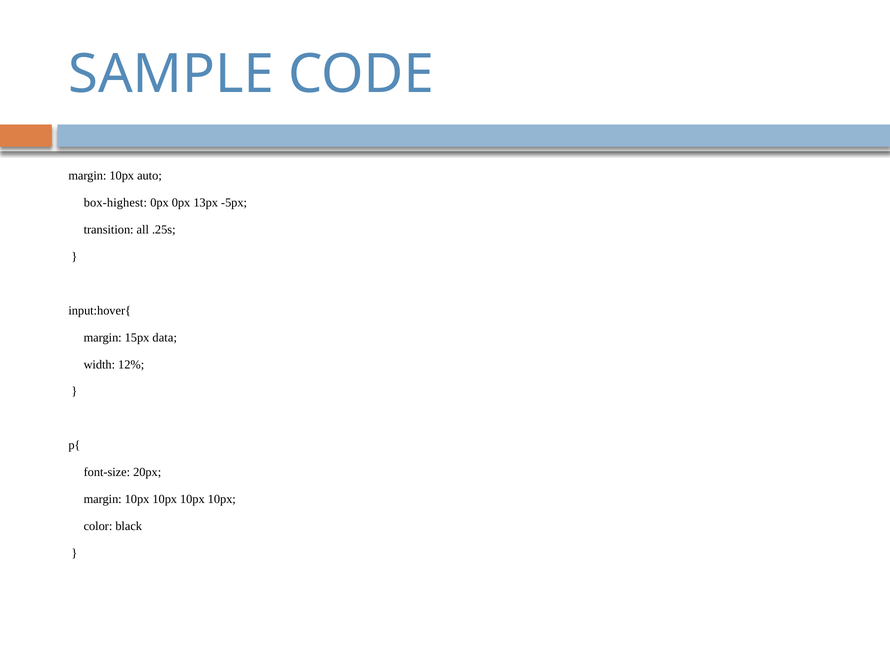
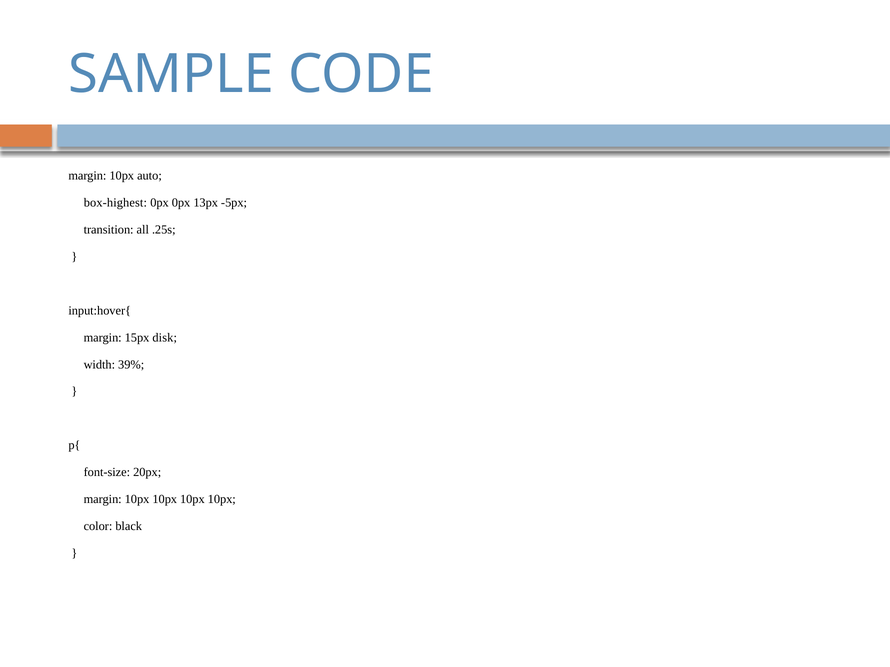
data: data -> disk
12%: 12% -> 39%
